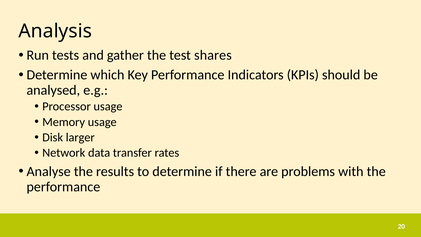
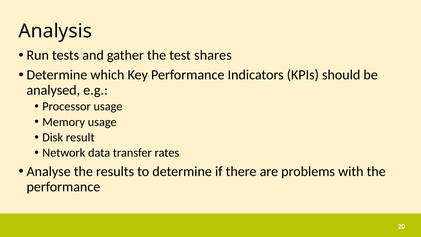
larger: larger -> result
